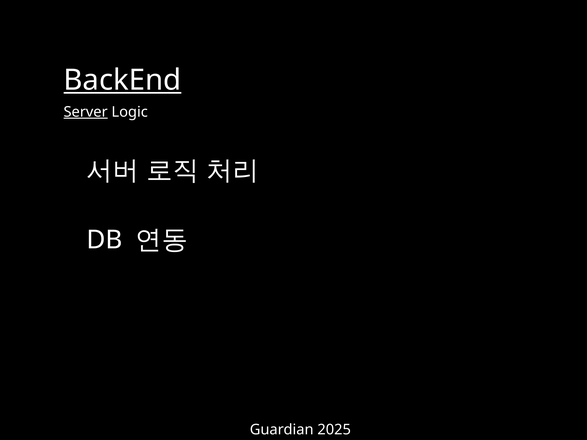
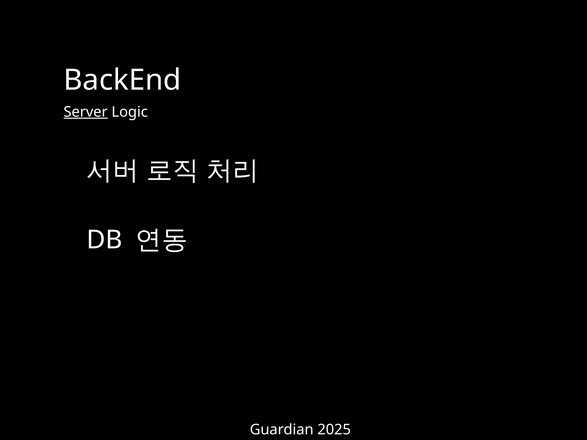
BackEnd underline: present -> none
